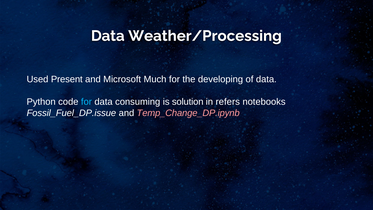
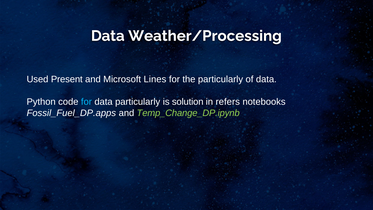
Much: Much -> Lines
the developing: developing -> particularly
data consuming: consuming -> particularly
Fossil_Fuel_DP.issue: Fossil_Fuel_DP.issue -> Fossil_Fuel_DP.apps
Temp_Change_DP.ipynb colour: pink -> light green
